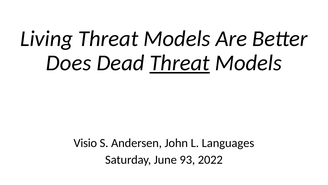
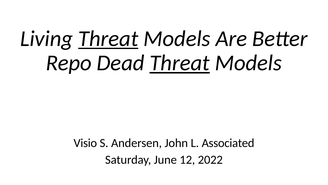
Threat at (108, 38) underline: none -> present
Does: Does -> Repo
Languages: Languages -> Associated
93: 93 -> 12
